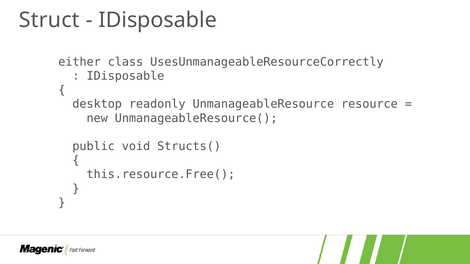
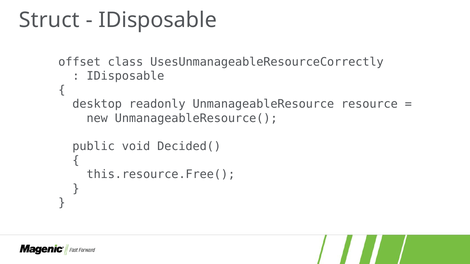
either: either -> offset
Structs(: Structs( -> Decided(
